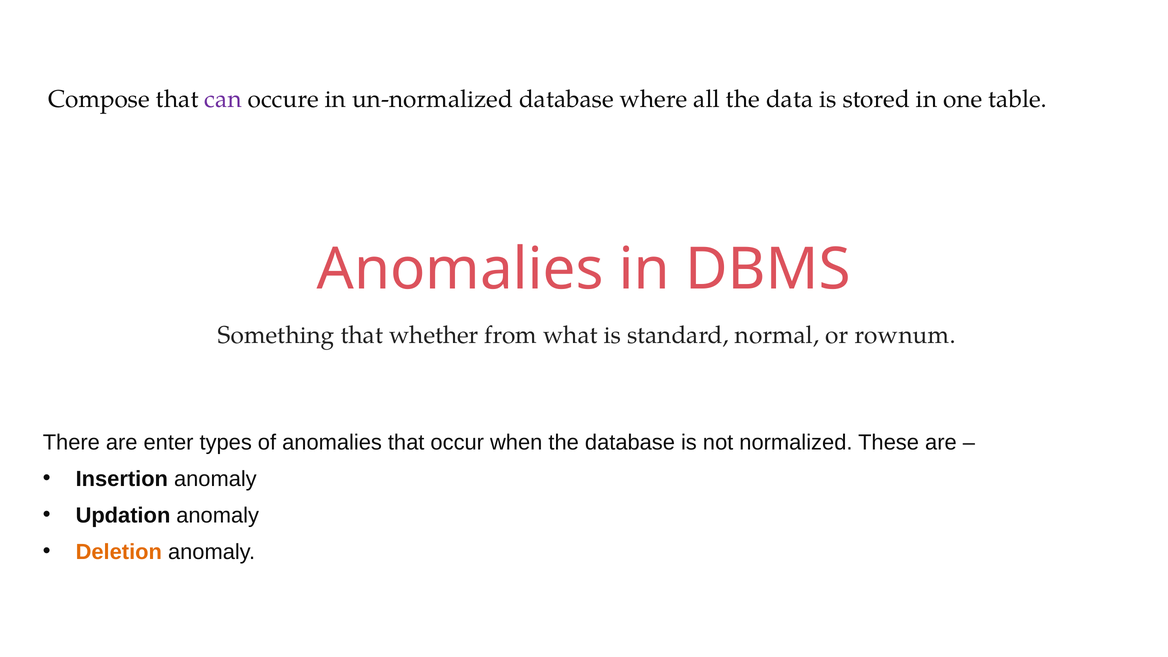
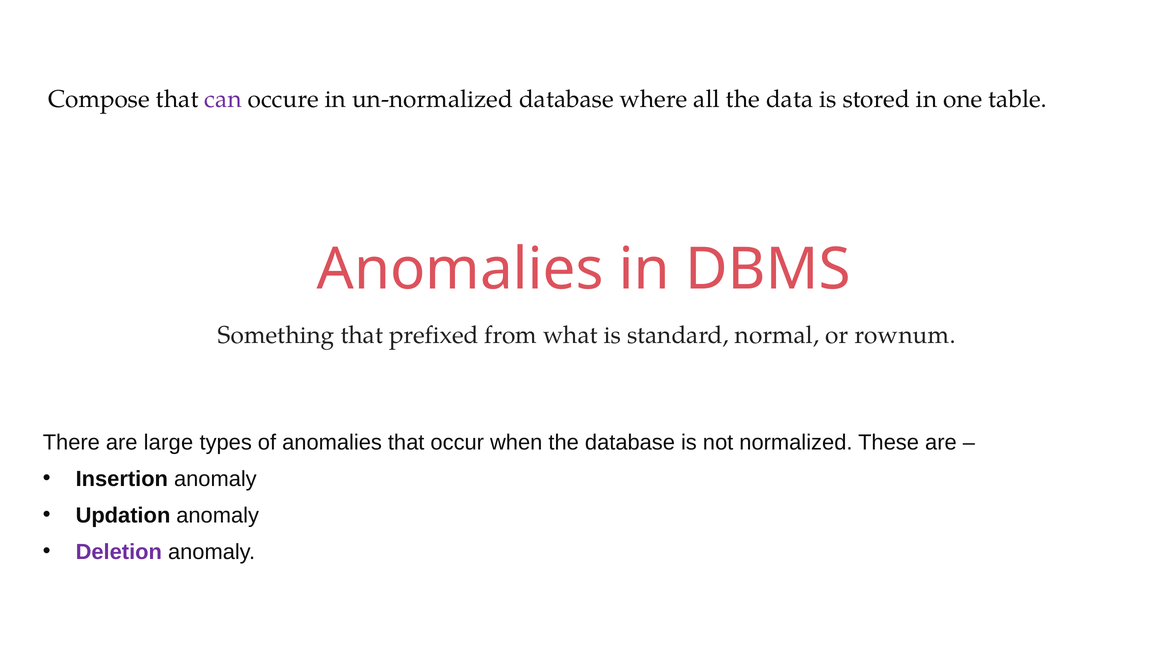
whether: whether -> prefixed
enter: enter -> large
Deletion colour: orange -> purple
